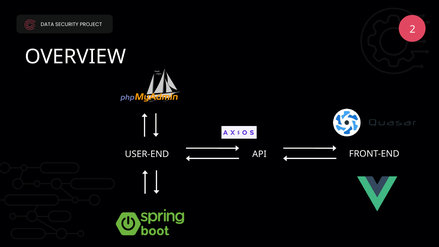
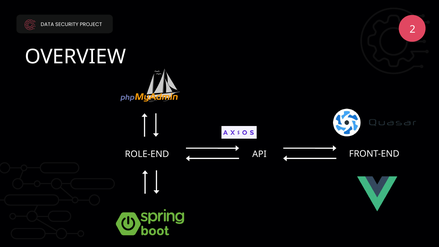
USER-END: USER-END -> ROLE-END
